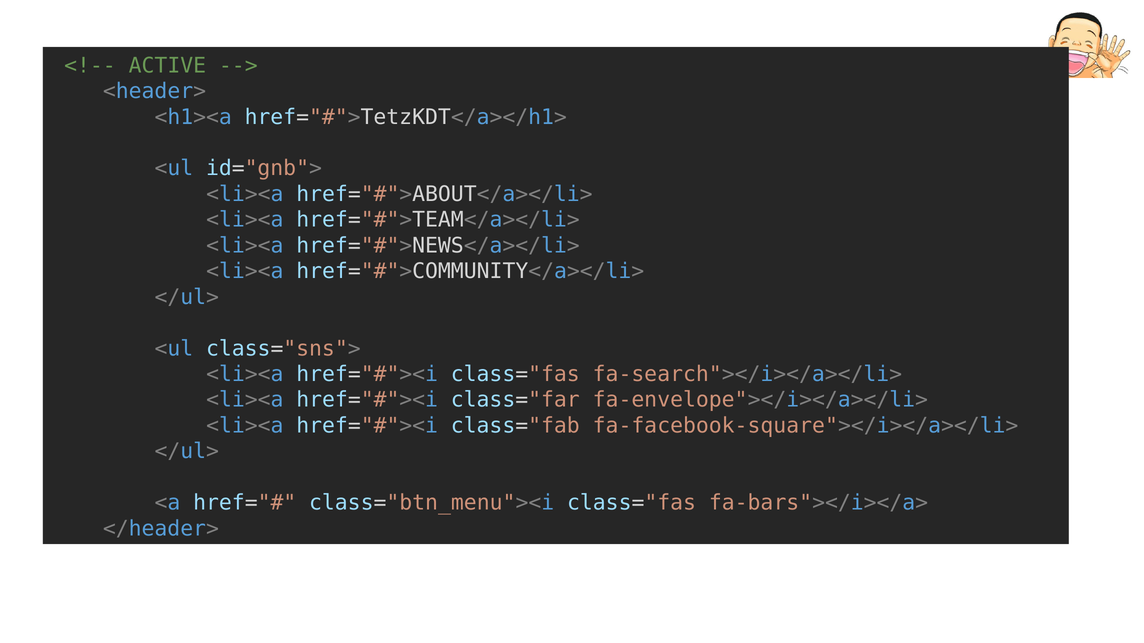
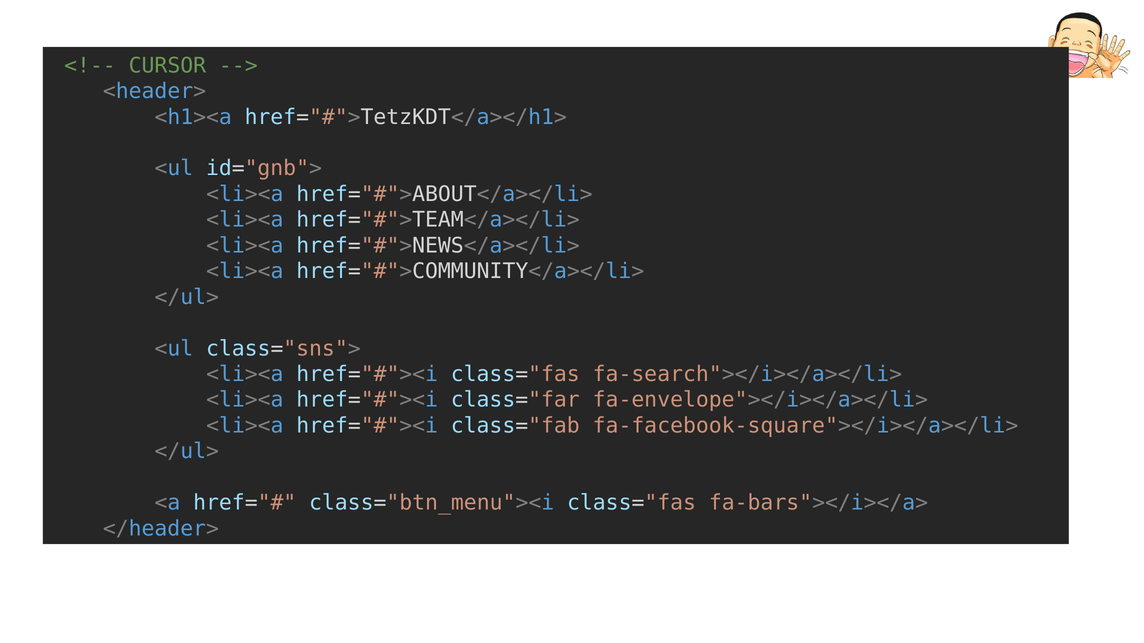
ACTIVE: ACTIVE -> CURSOR
